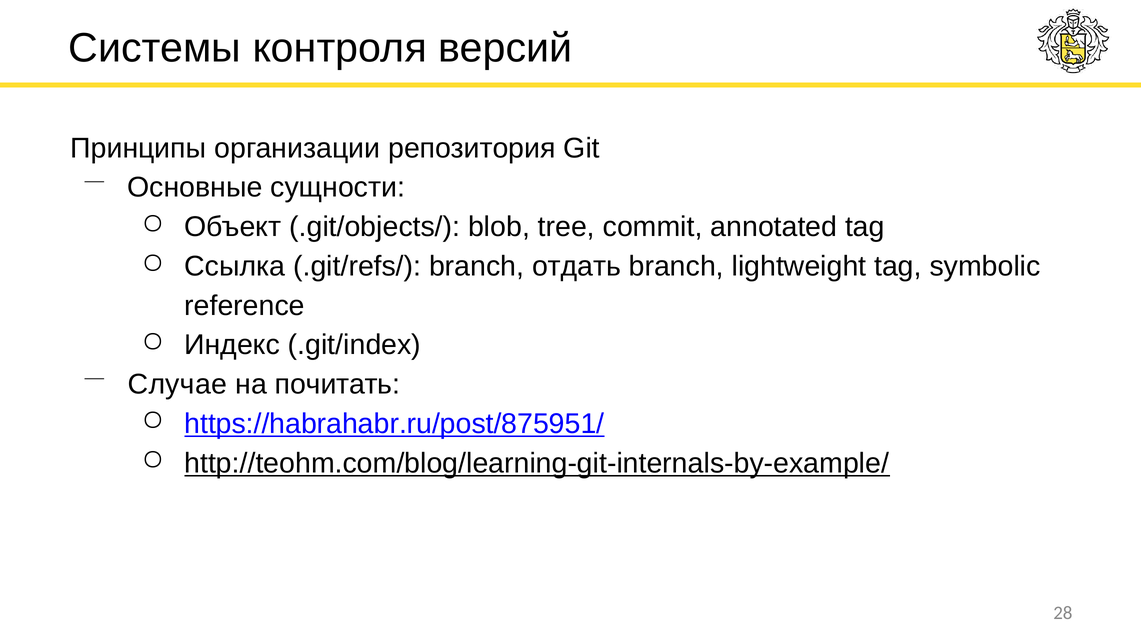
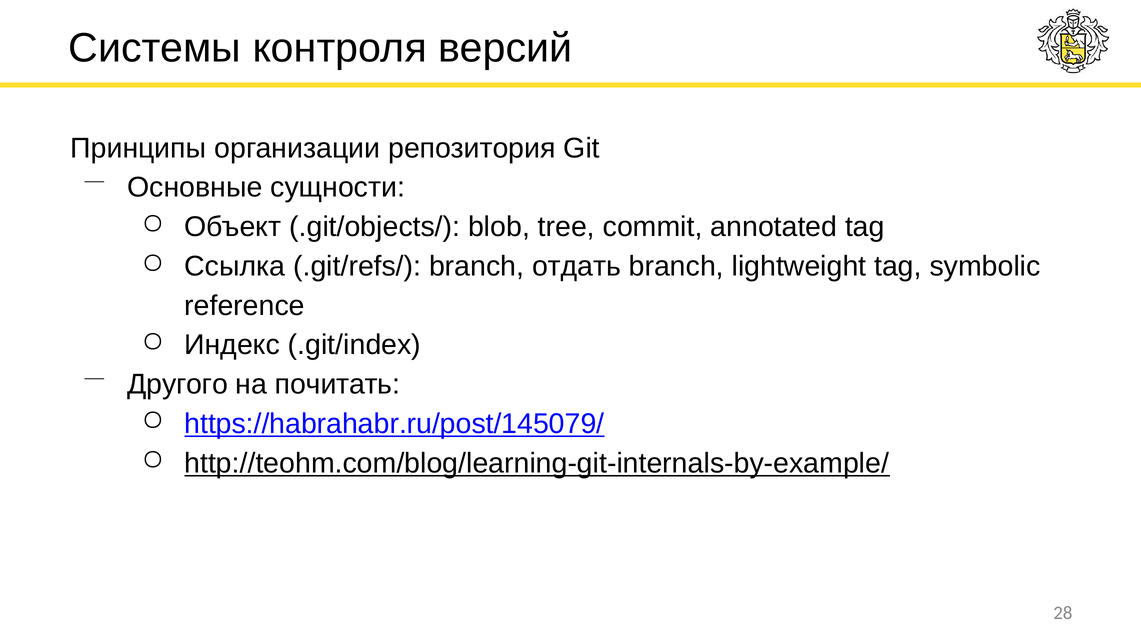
Случае: Случае -> Другого
https://habrahabr.ru/post/875951/: https://habrahabr.ru/post/875951/ -> https://habrahabr.ru/post/145079/
